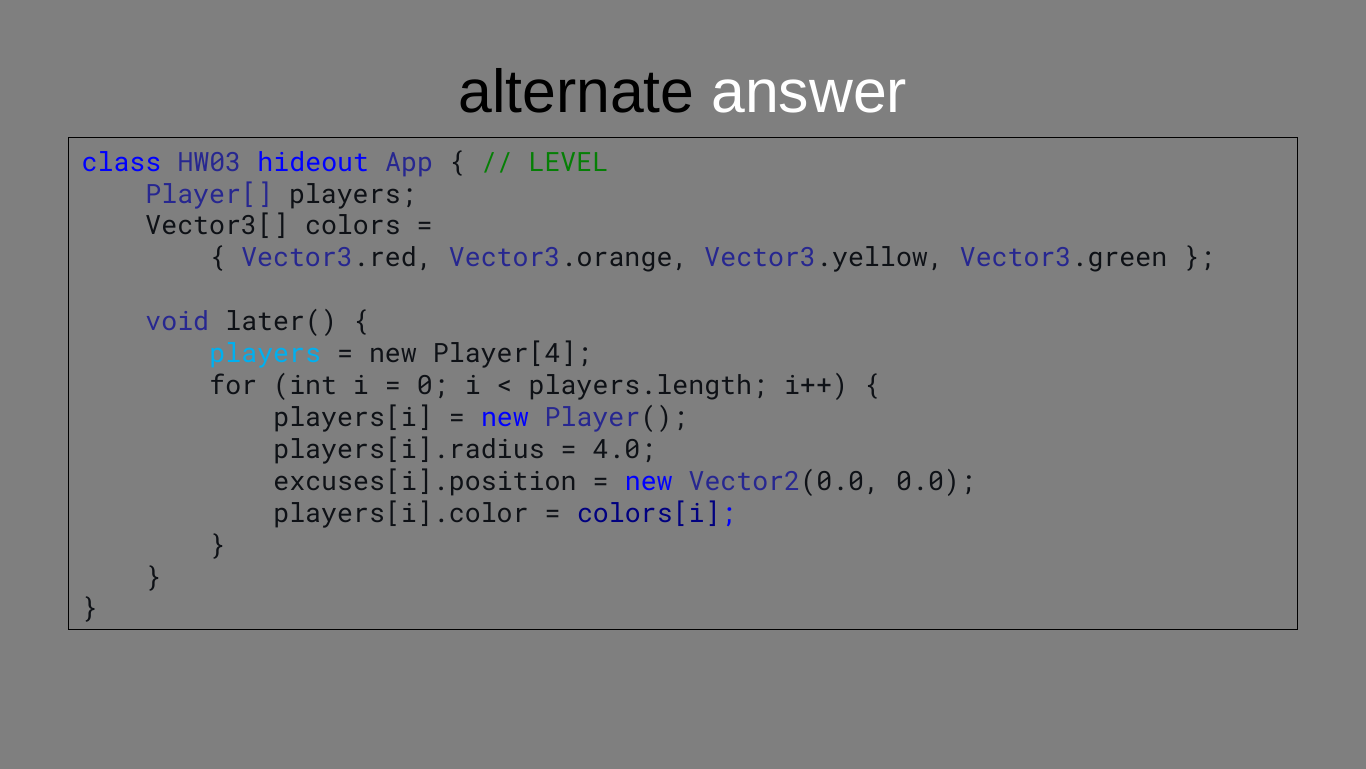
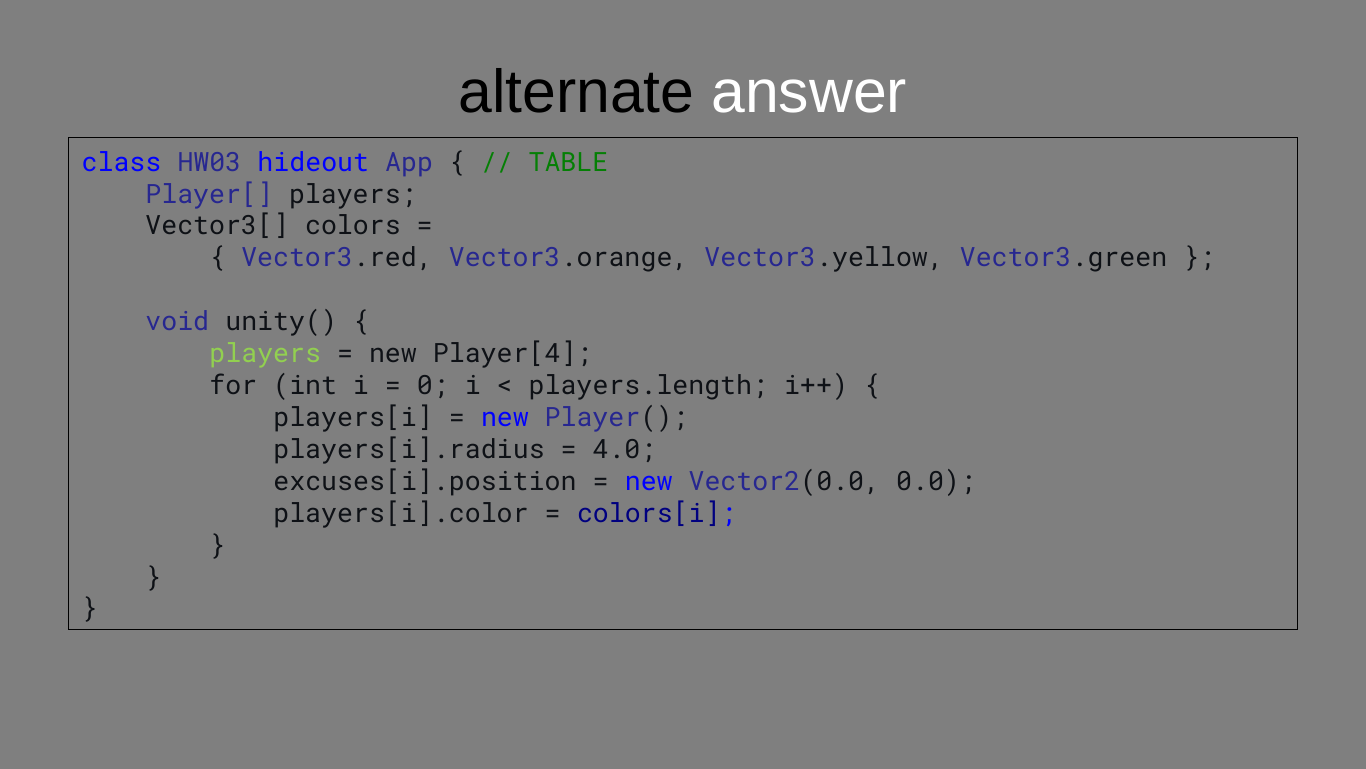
LEVEL: LEVEL -> TABLE
later(: later( -> unity(
players at (265, 354) colour: light blue -> light green
